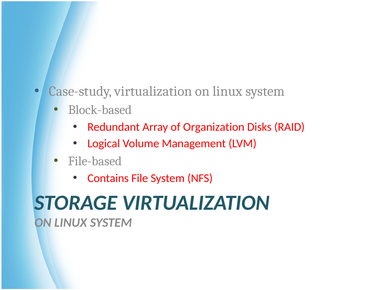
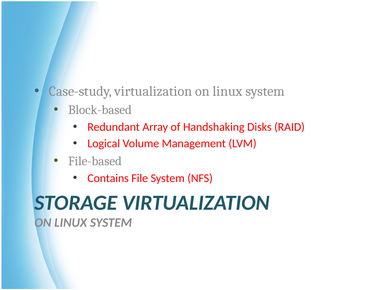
Organization: Organization -> Handshaking
